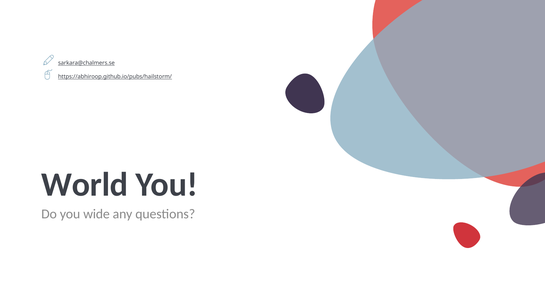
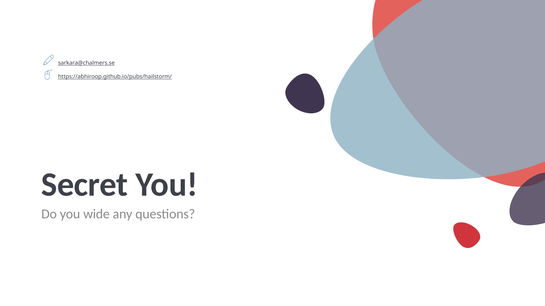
World: World -> Secret
